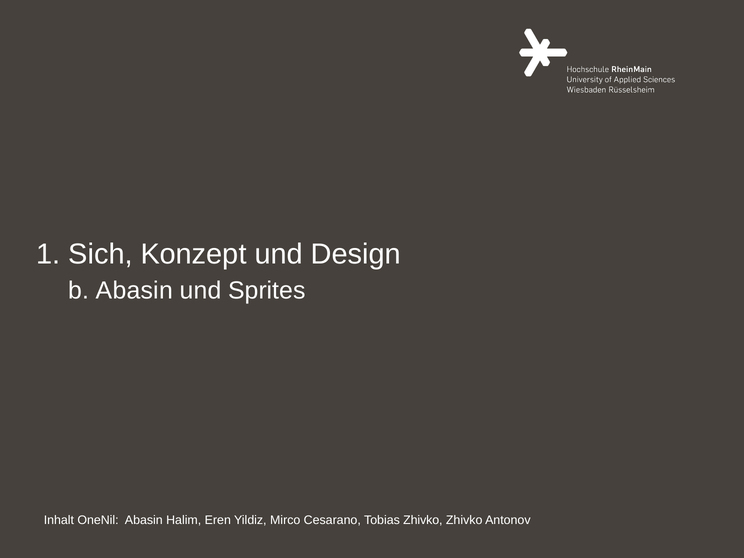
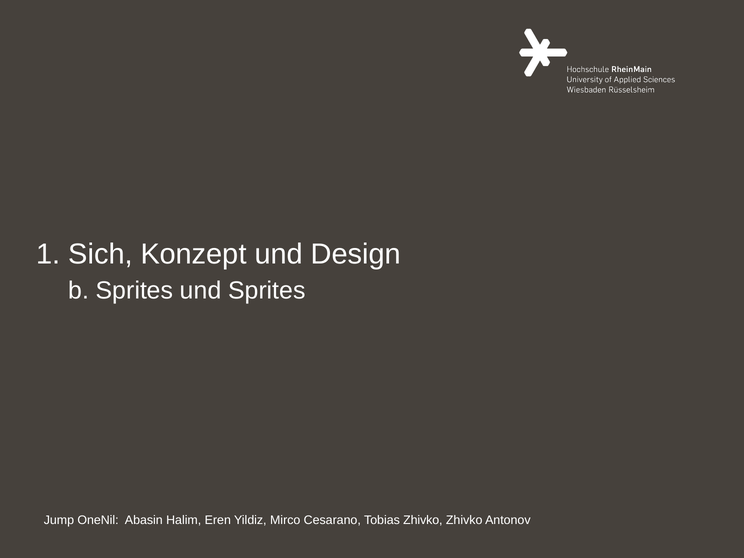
b Abasin: Abasin -> Sprites
Inhalt: Inhalt -> Jump
